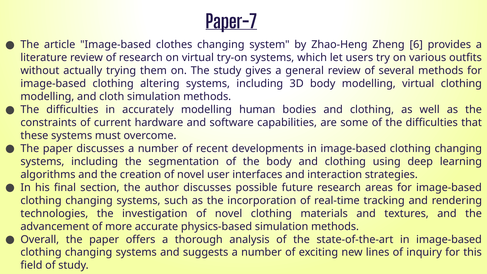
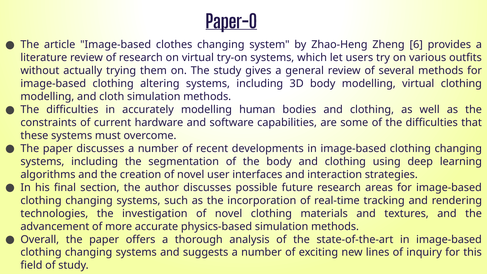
Paper-7: Paper-7 -> Paper-0
